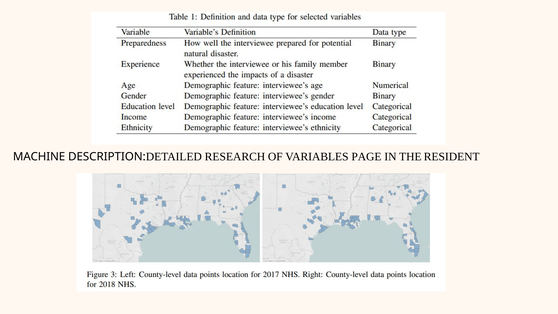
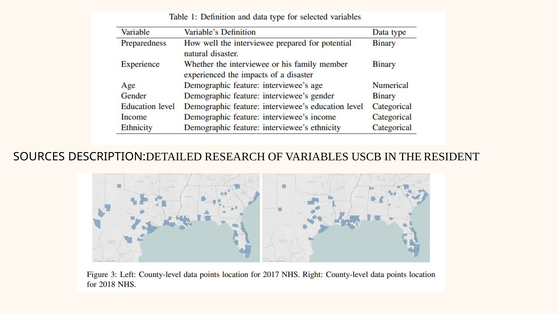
MACHINE: MACHINE -> SOURCES
PAGE: PAGE -> USCB
